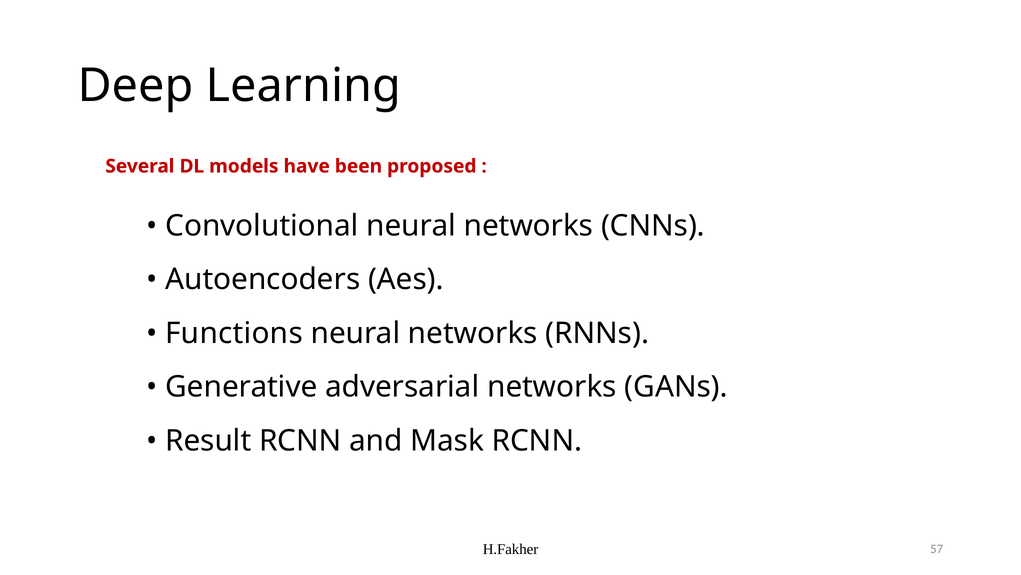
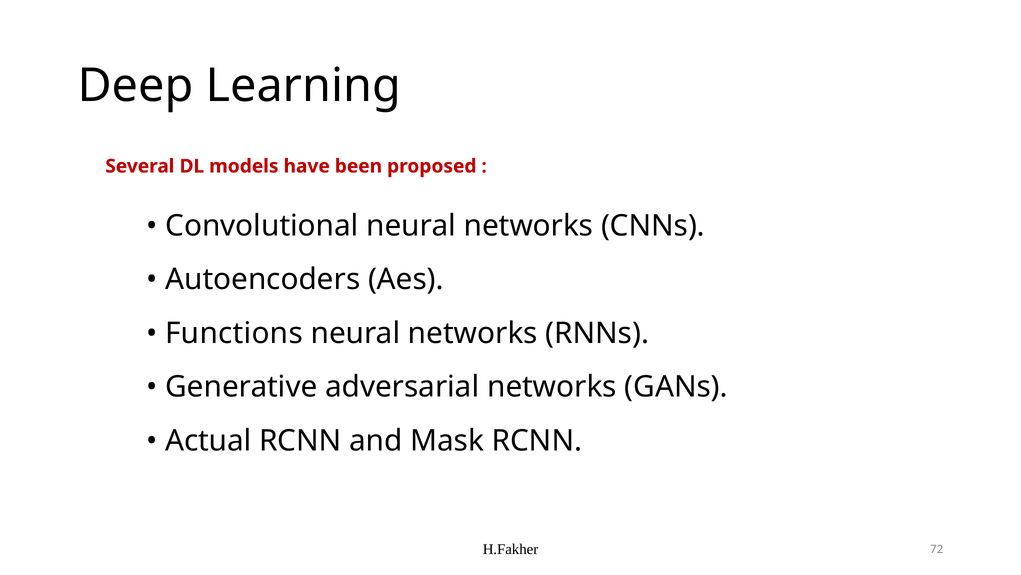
Result: Result -> Actual
57: 57 -> 72
